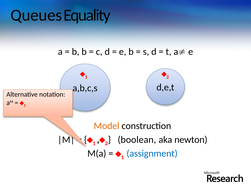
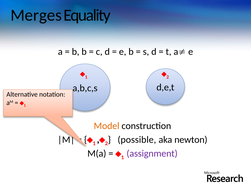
Queues: Queues -> Merges
boolean: boolean -> possible
assignment colour: blue -> purple
